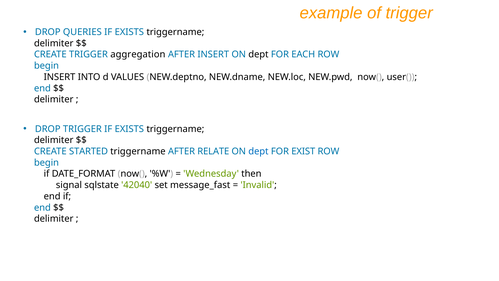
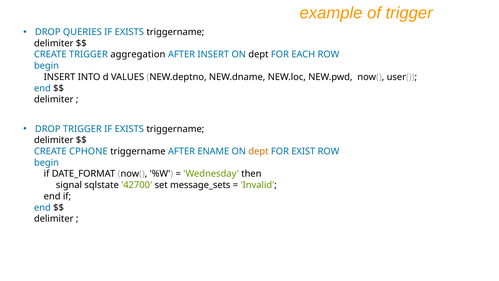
STARTED: STARTED -> CPHONE
RELATE: RELATE -> ENAME
dept at (258, 151) colour: blue -> orange
42040: 42040 -> 42700
message_fast: message_fast -> message_sets
